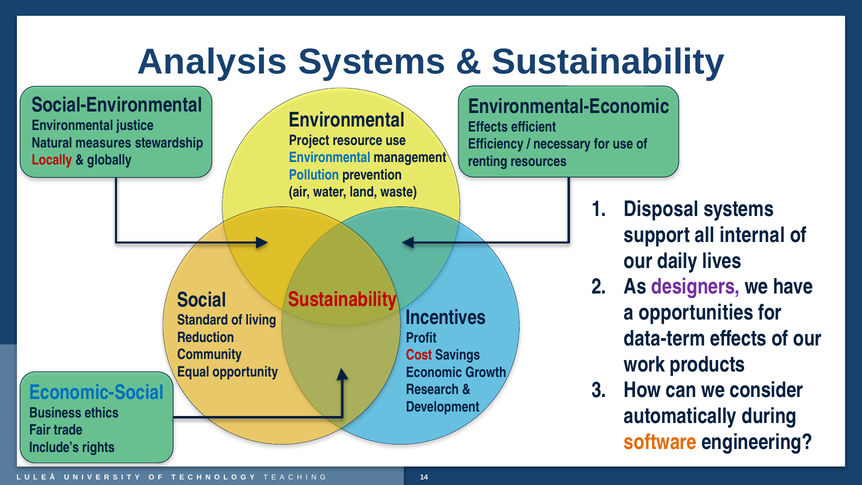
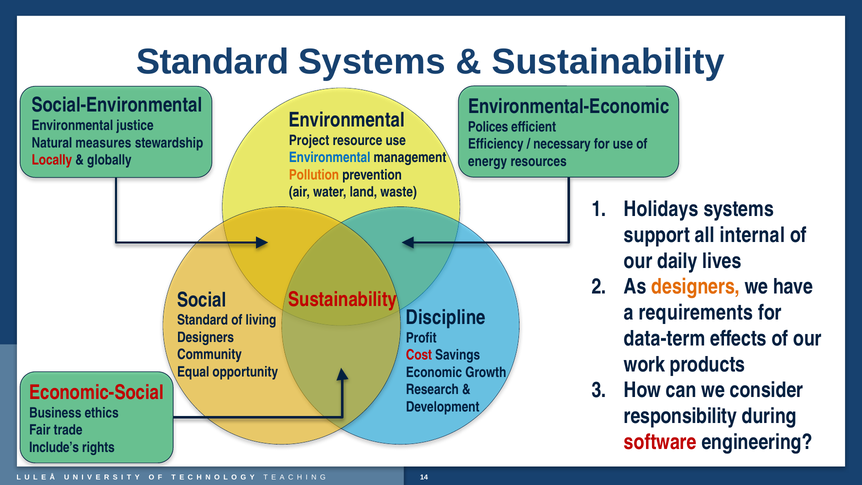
Analysis at (212, 62): Analysis -> Standard
Effects at (488, 127): Effects -> Polices
renting: renting -> energy
Pollution colour: blue -> orange
Disposal: Disposal -> Holidays
designers at (696, 287) colour: purple -> orange
opportunities: opportunities -> requirements
Incentives: Incentives -> Discipline
Reduction at (206, 337): Reduction -> Designers
Economic-Social colour: blue -> red
automatically: automatically -> responsibility
software colour: orange -> red
